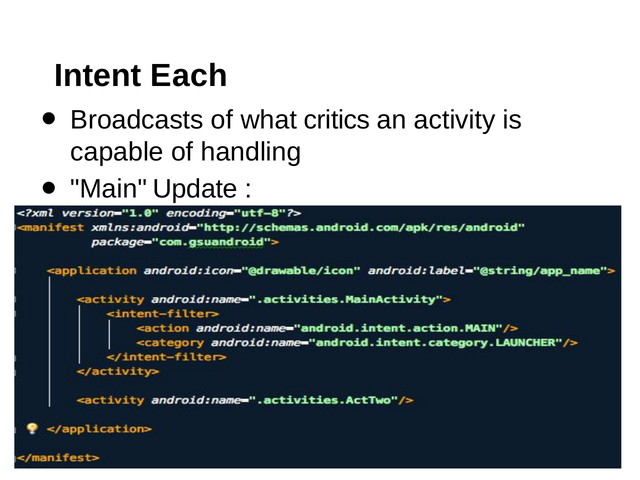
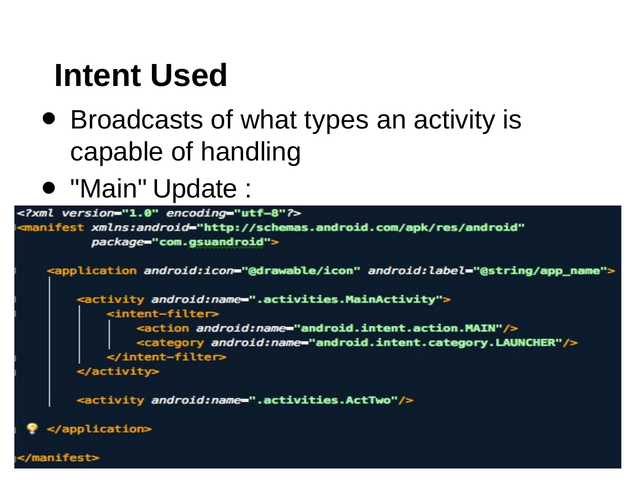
Each: Each -> Used
critics: critics -> types
